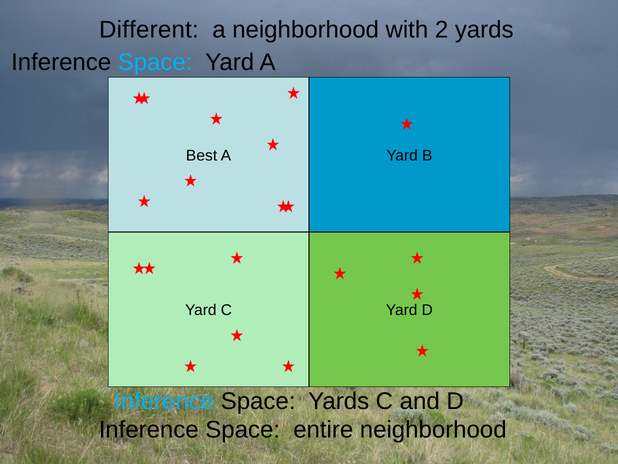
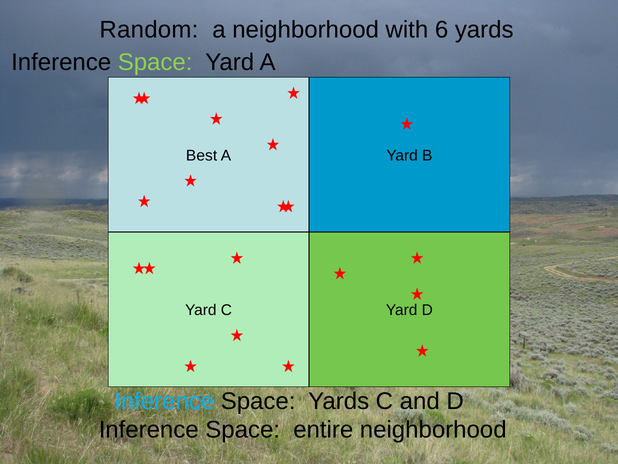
Different: Different -> Random
2: 2 -> 6
Space at (155, 62) colour: light blue -> light green
